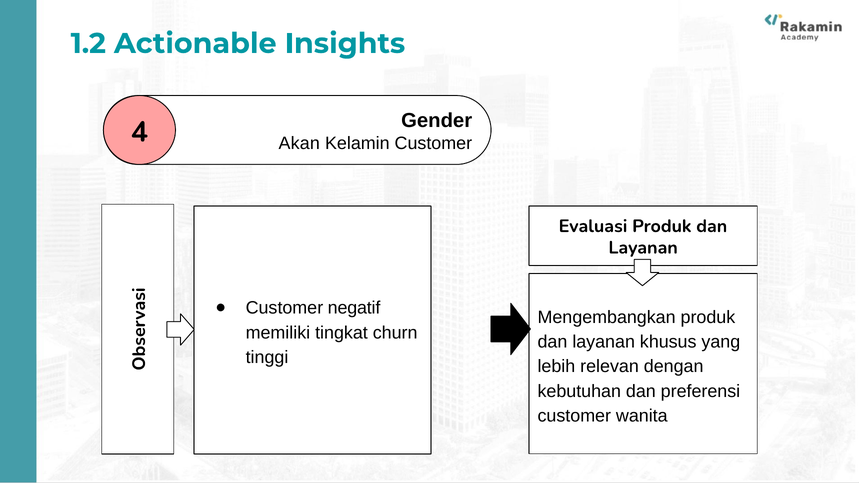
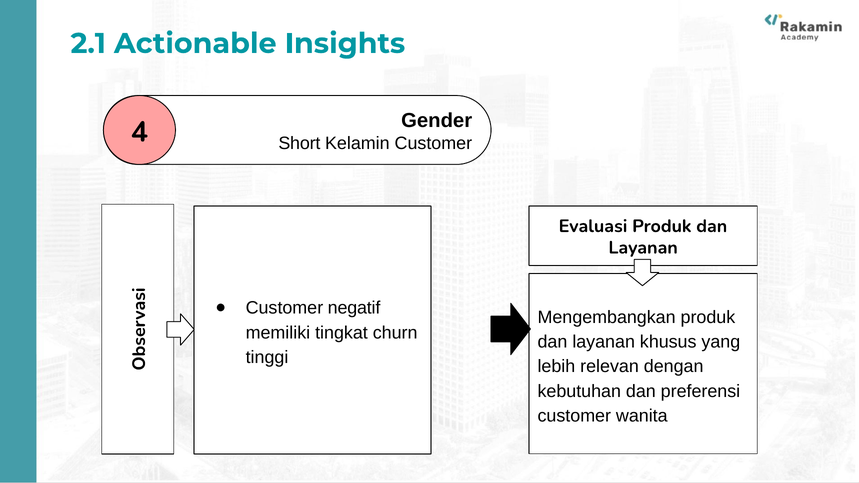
1.2: 1.2 -> 2.1
Akan: Akan -> Short
